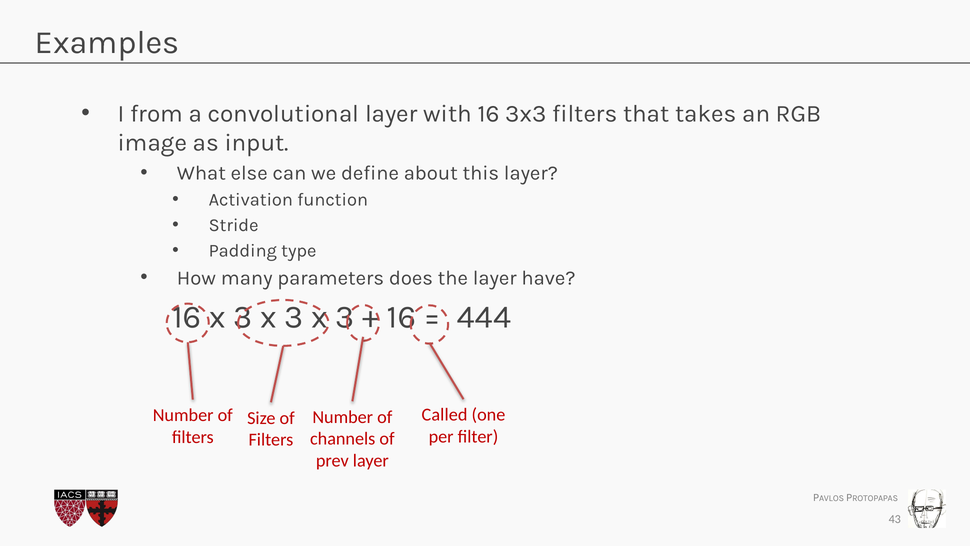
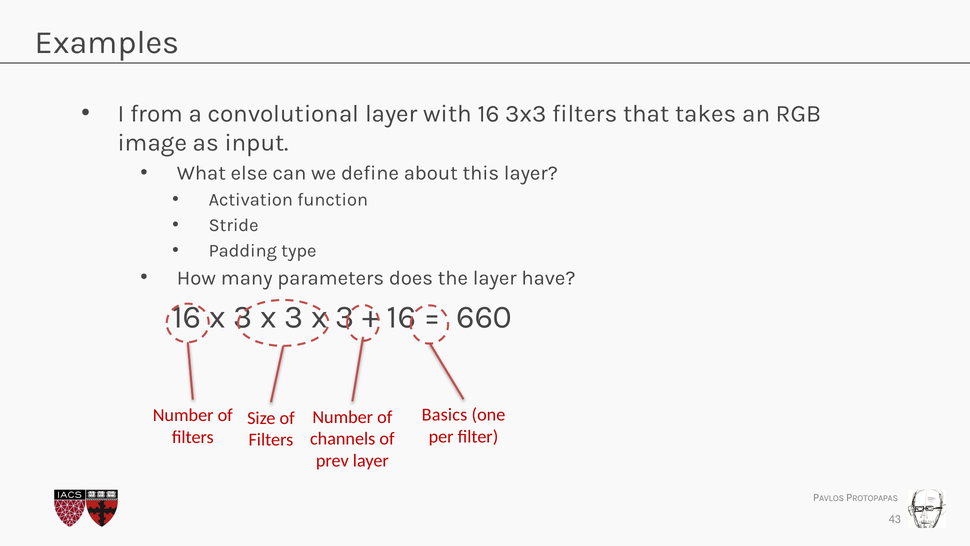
444: 444 -> 660
Called: Called -> Basics
